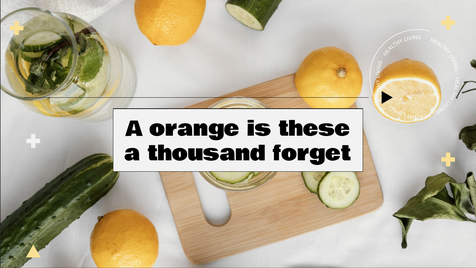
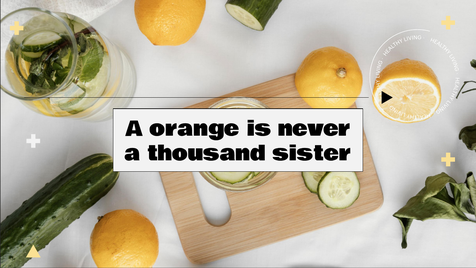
these: these -> never
forget: forget -> sister
